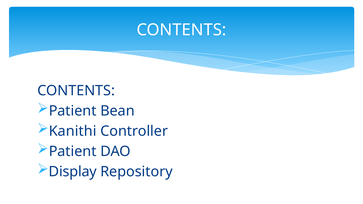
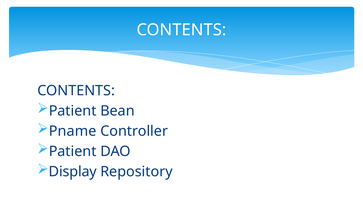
Kanithi: Kanithi -> Pname
